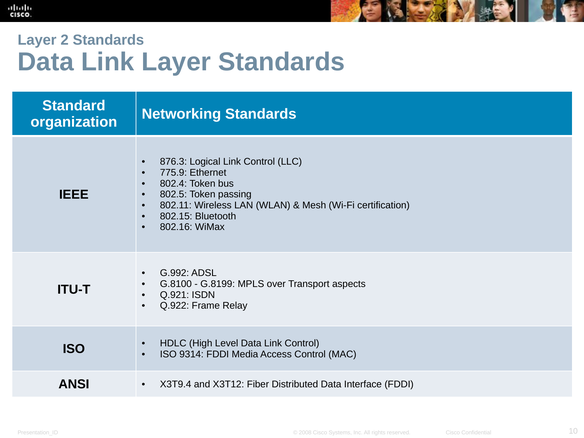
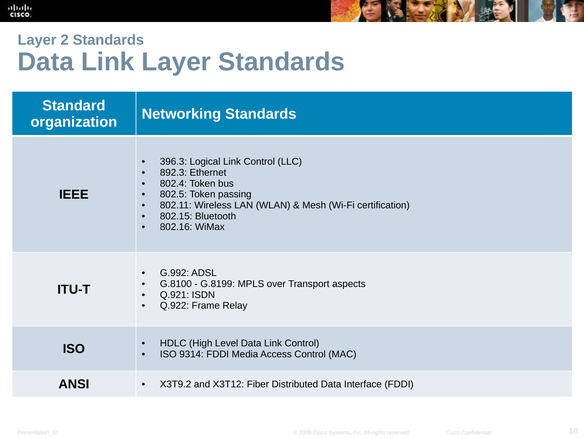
876.3: 876.3 -> 396.3
775.9: 775.9 -> 892.3
X3T9.4: X3T9.4 -> X3T9.2
